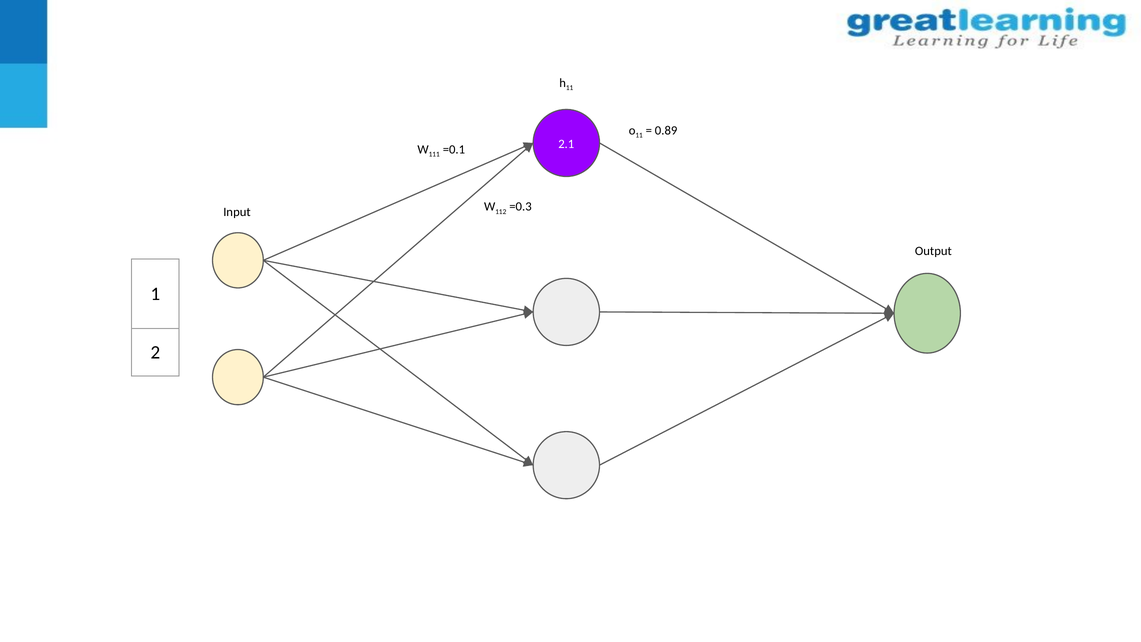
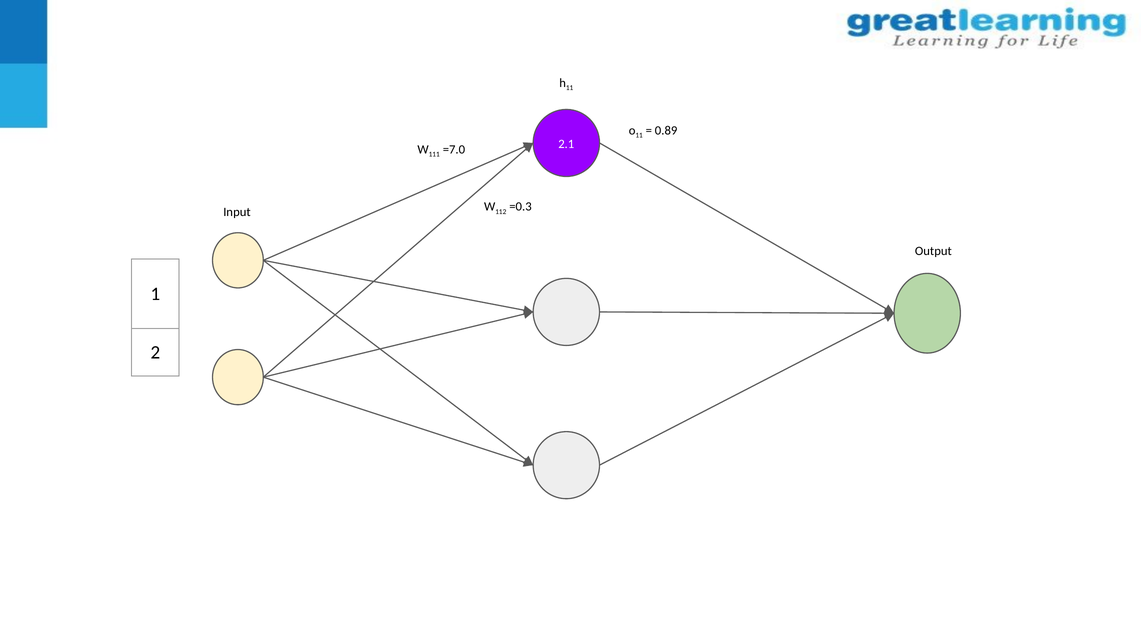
=0.1: =0.1 -> =7.0
